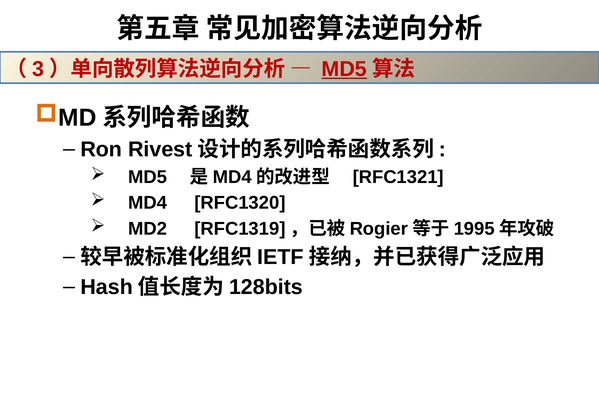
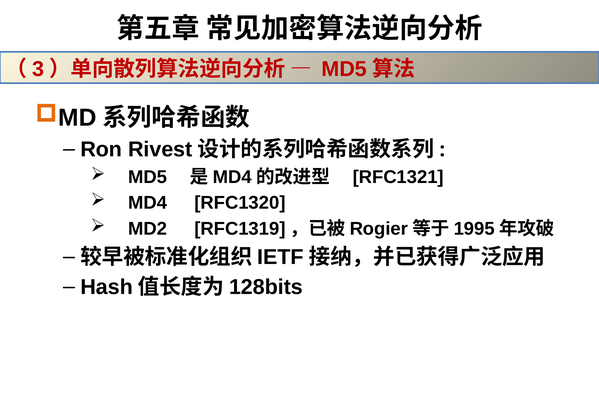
MD5 at (344, 69) underline: present -> none
